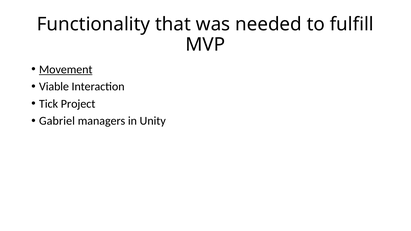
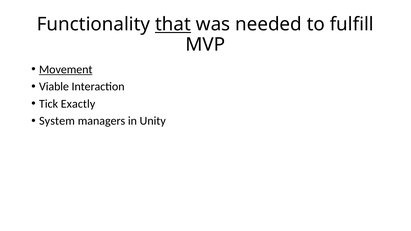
that underline: none -> present
Project: Project -> Exactly
Gabriel: Gabriel -> System
